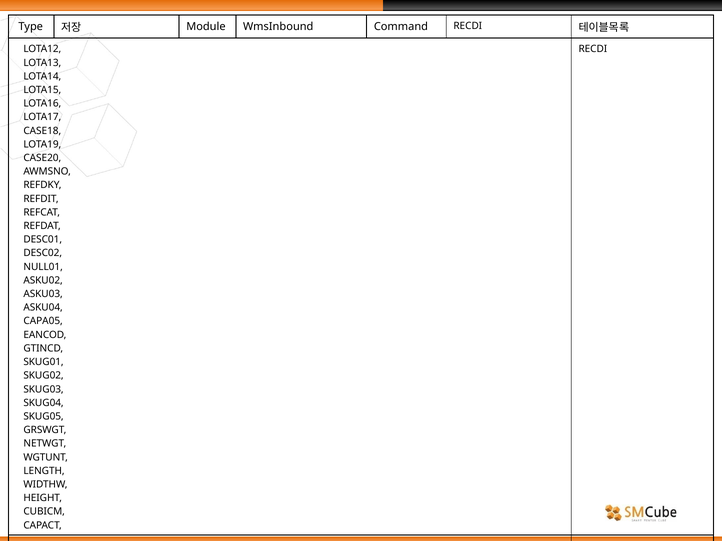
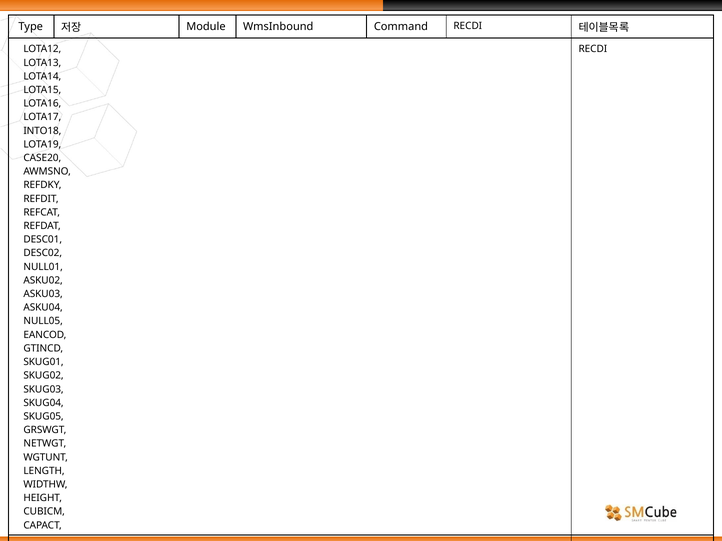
CASE18: CASE18 -> INTO18
CAPA05: CAPA05 -> NULL05
